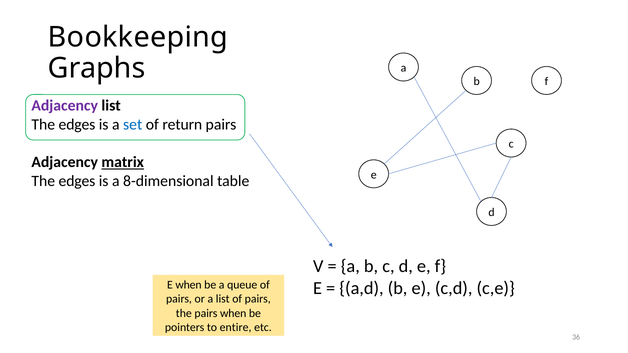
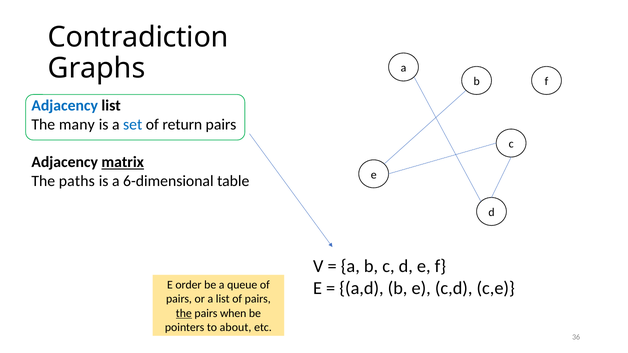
Bookkeeping: Bookkeeping -> Contradiction
Adjacency at (65, 106) colour: purple -> blue
edges at (77, 125): edges -> many
edges at (77, 181): edges -> paths
8-dimensional: 8-dimensional -> 6-dimensional
E when: when -> order
the at (184, 313) underline: none -> present
entire: entire -> about
